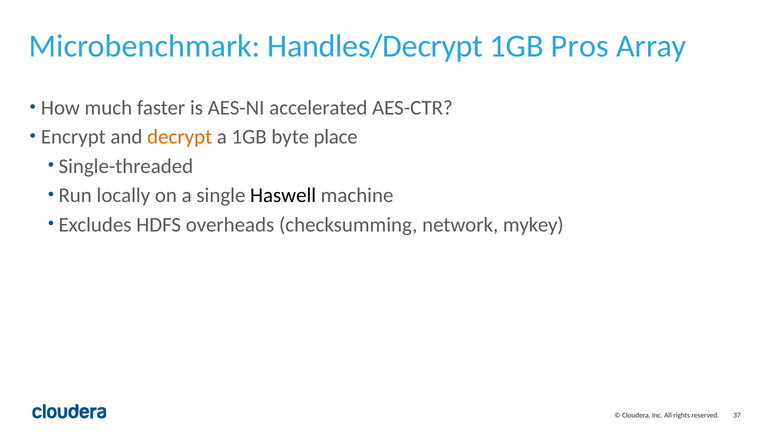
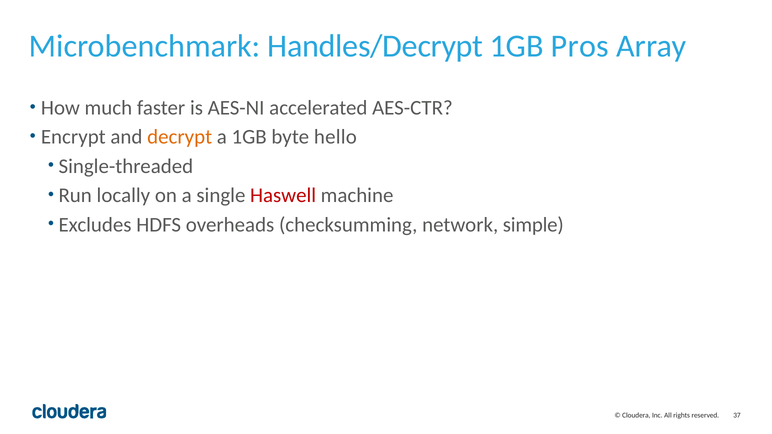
place: place -> hello
Haswell colour: black -> red
mykey: mykey -> simple
